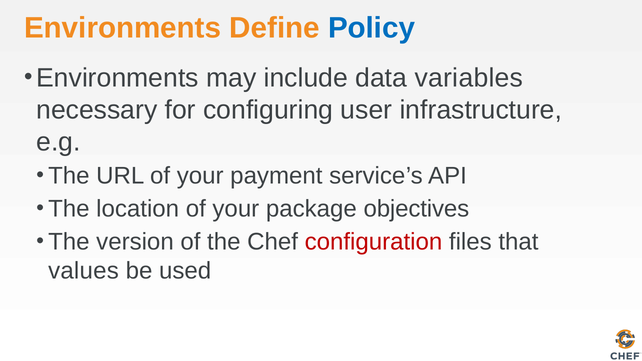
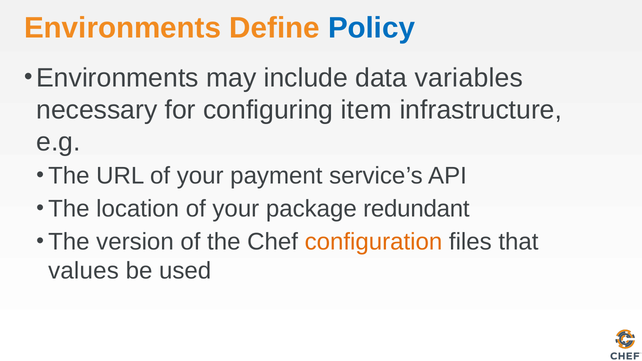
user: user -> item
objectives: objectives -> redundant
configuration colour: red -> orange
